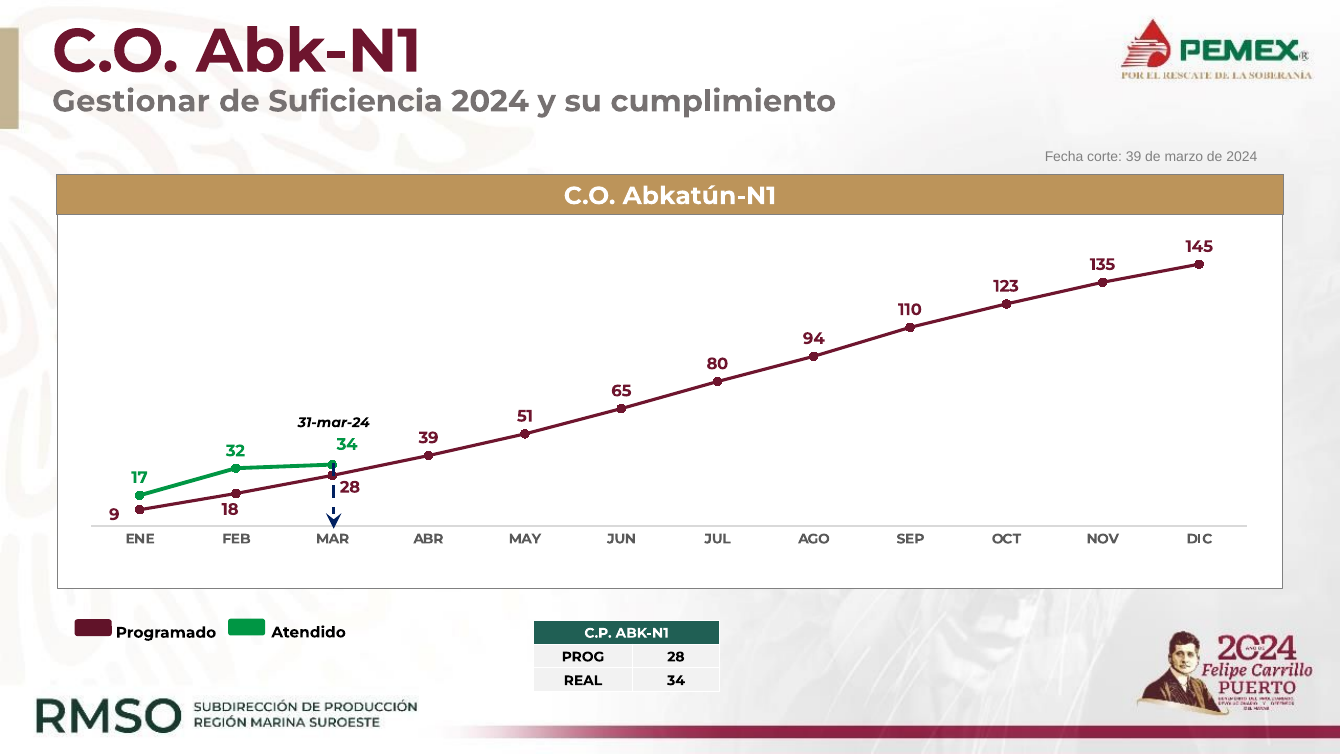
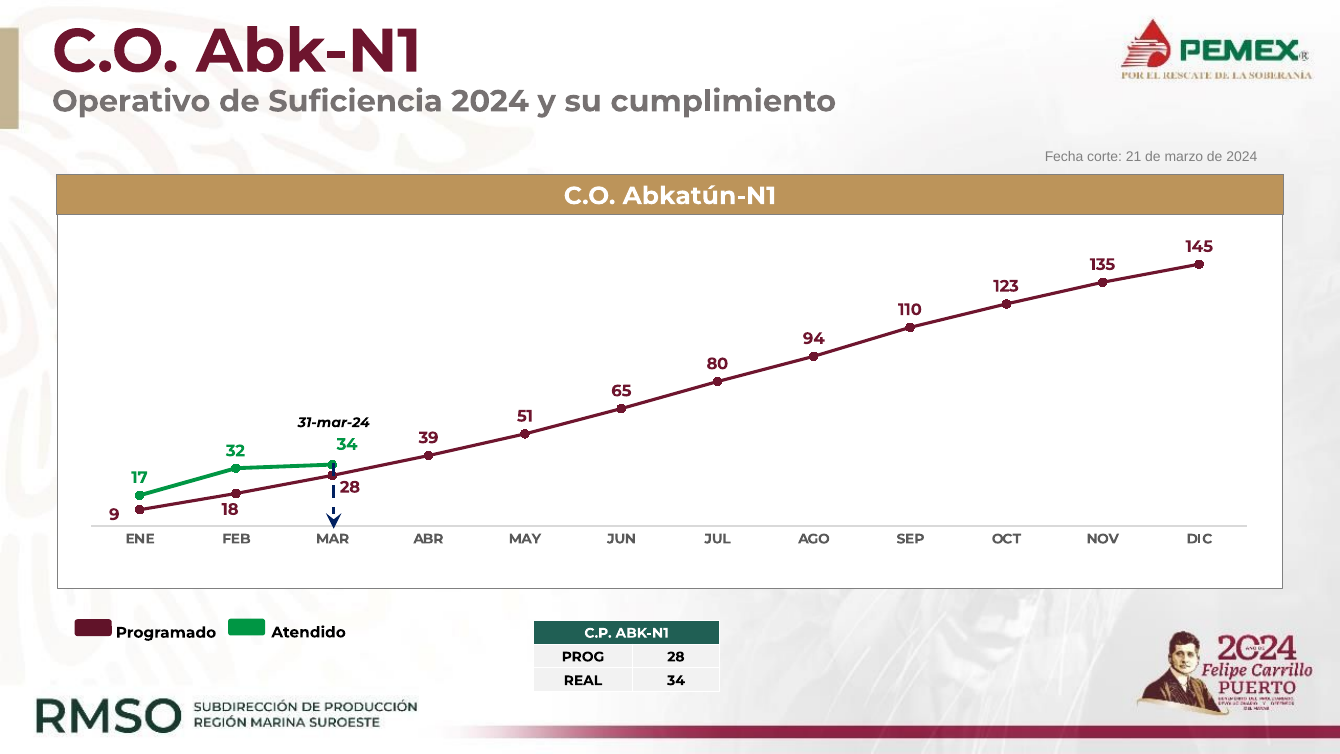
Gestionar: Gestionar -> Operativo
corte 39: 39 -> 21
